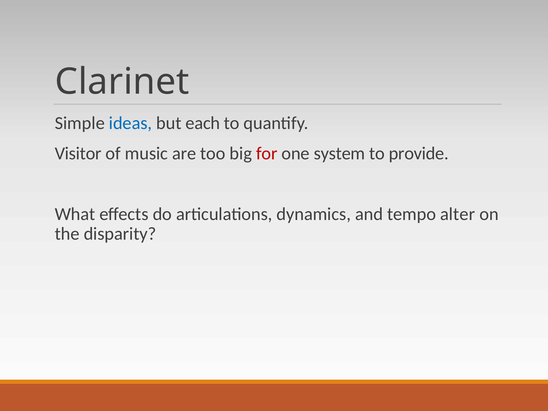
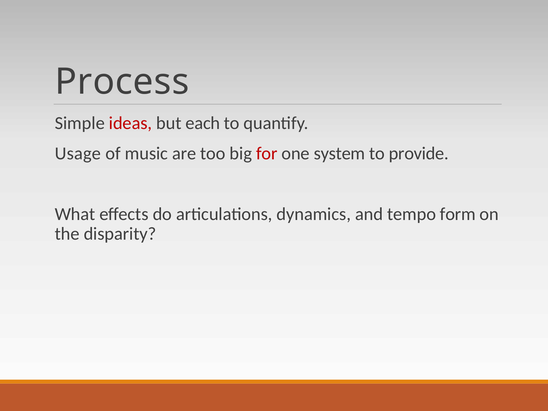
Clarinet: Clarinet -> Process
ideas colour: blue -> red
Visitor: Visitor -> Usage
alter: alter -> form
